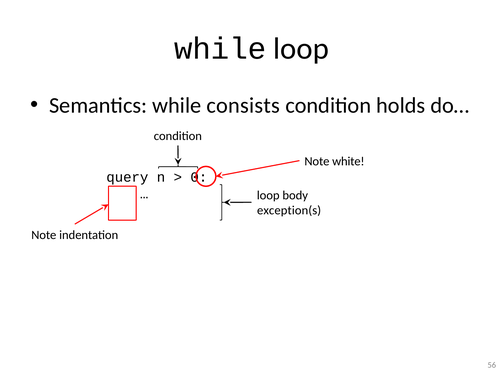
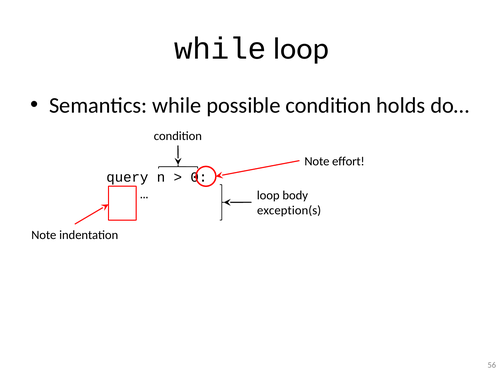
consists: consists -> possible
white: white -> effort
